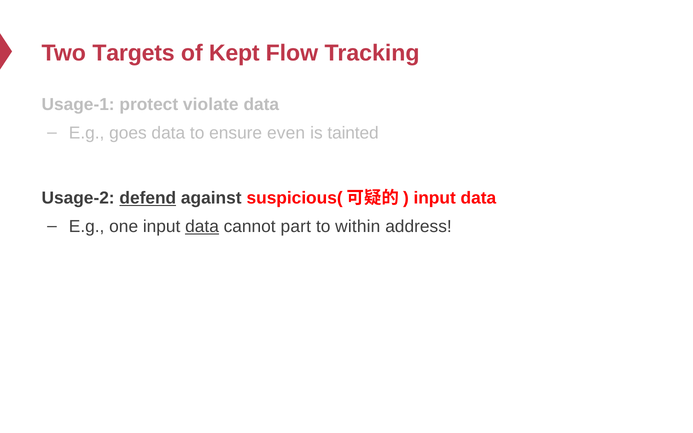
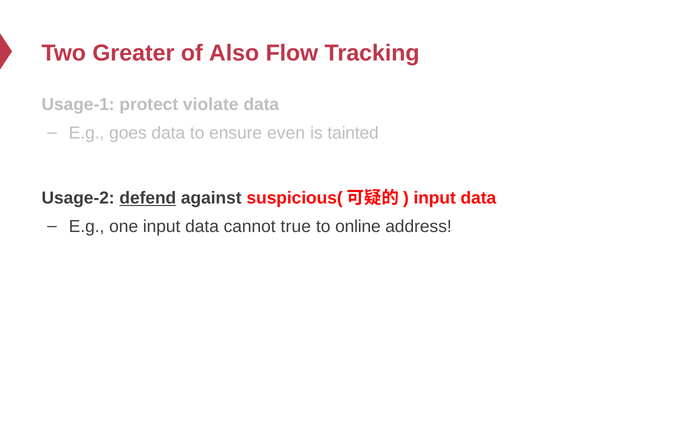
Targets: Targets -> Greater
Kept: Kept -> Also
data at (202, 226) underline: present -> none
part: part -> true
within: within -> online
